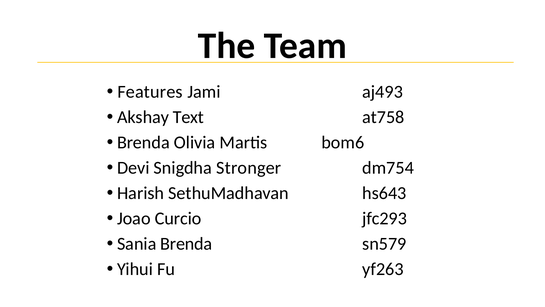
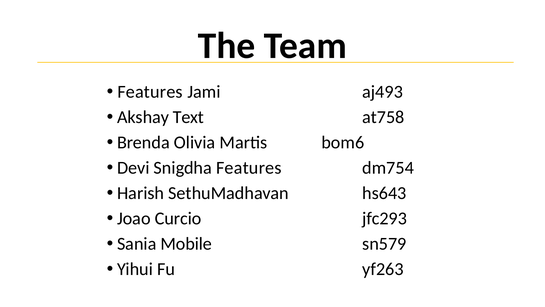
Snigdha Stronger: Stronger -> Features
Sania Brenda: Brenda -> Mobile
